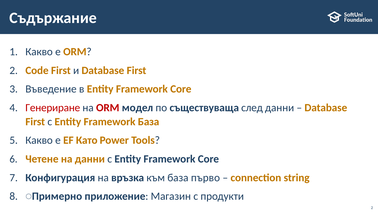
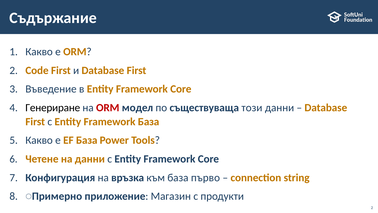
Генериране colour: red -> black
след: след -> този
EF Като: Като -> База
